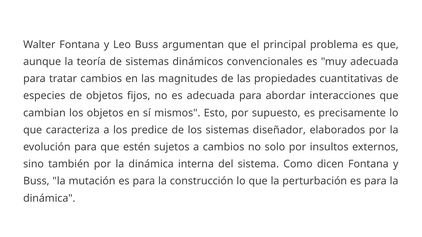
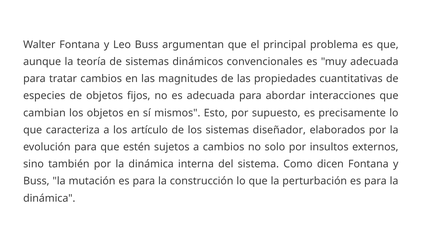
predice: predice -> artículo
